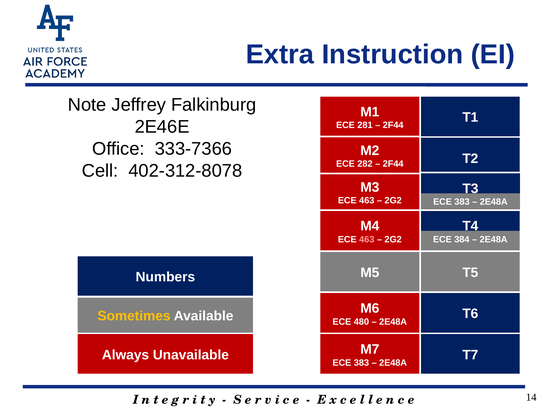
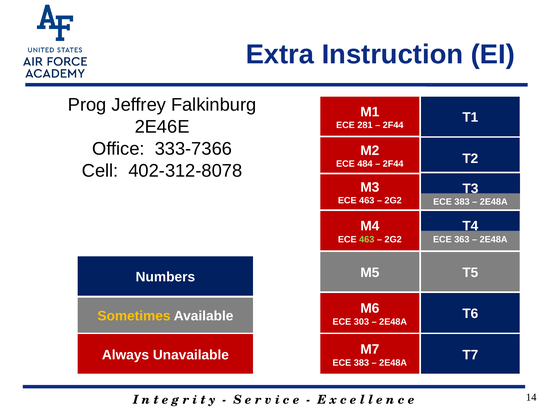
Note: Note -> Prog
282: 282 -> 484
463 at (367, 239) colour: pink -> light green
384: 384 -> 363
480: 480 -> 303
